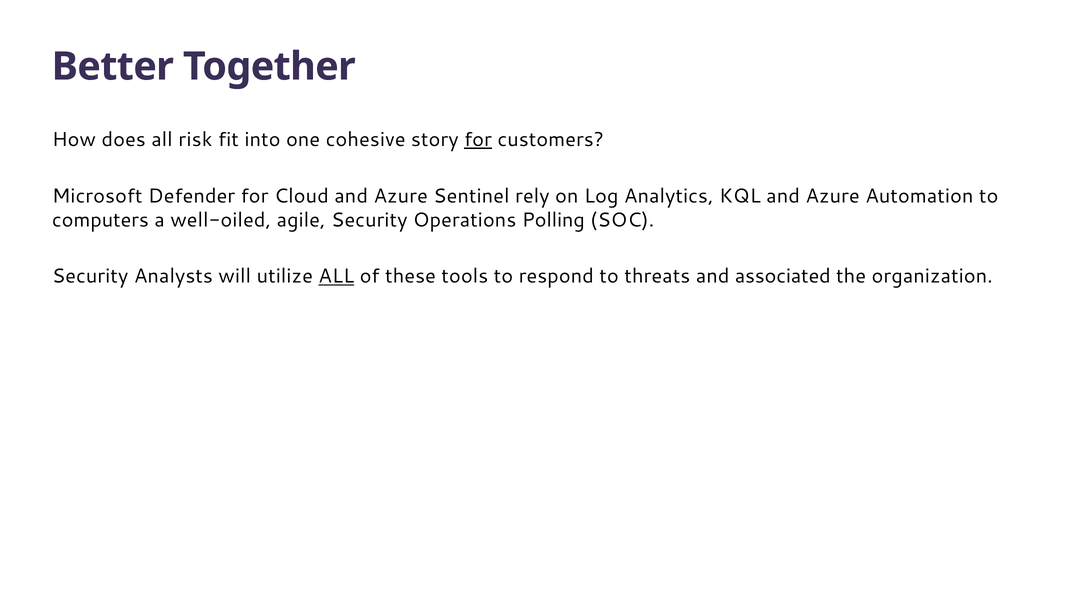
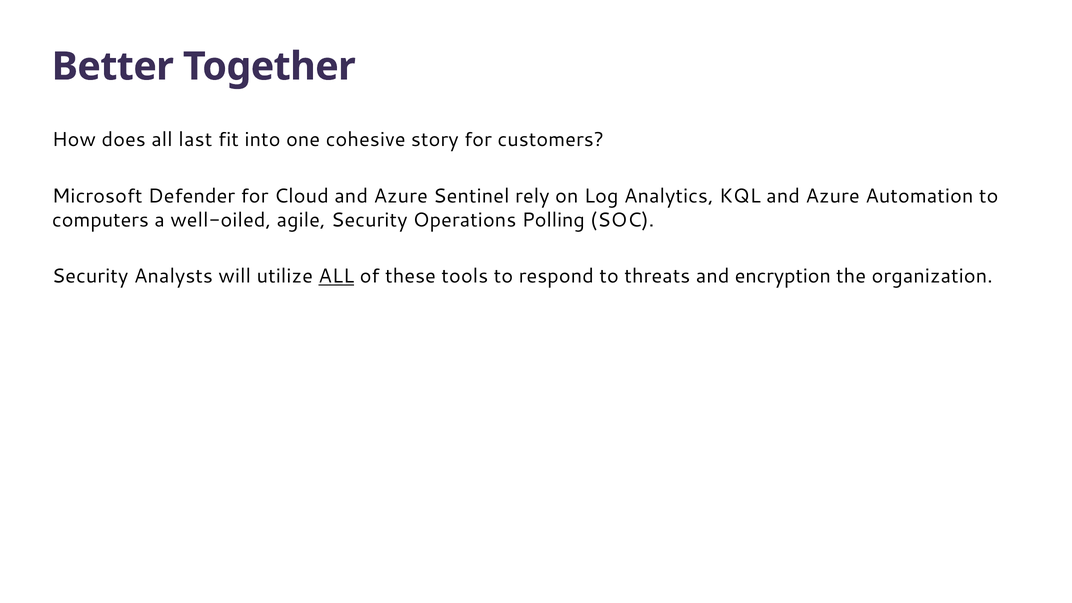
risk: risk -> last
for at (478, 140) underline: present -> none
associated: associated -> encryption
